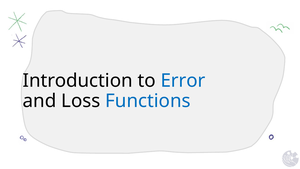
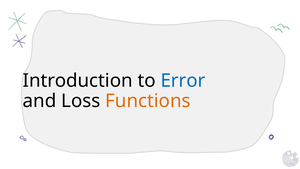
Functions colour: blue -> orange
